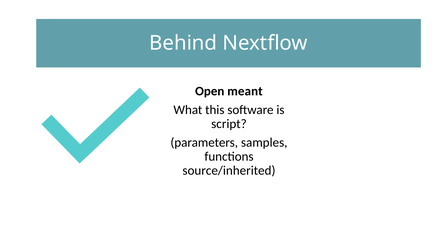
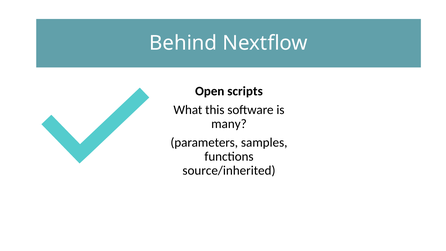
meant: meant -> scripts
script: script -> many
